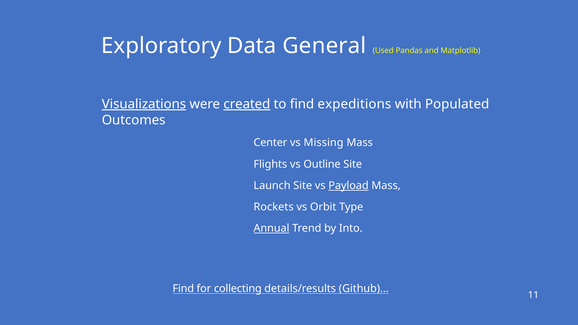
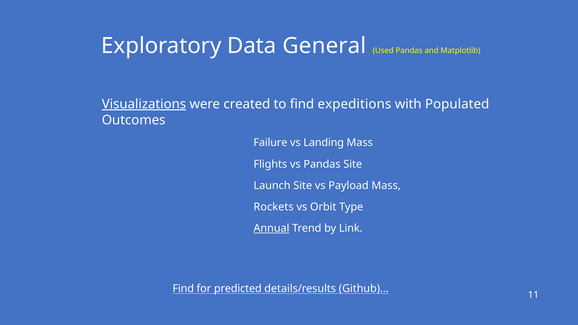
created underline: present -> none
Center: Center -> Failure
Missing: Missing -> Landing
vs Outline: Outline -> Pandas
Payload underline: present -> none
Into: Into -> Link
collecting: collecting -> predicted
